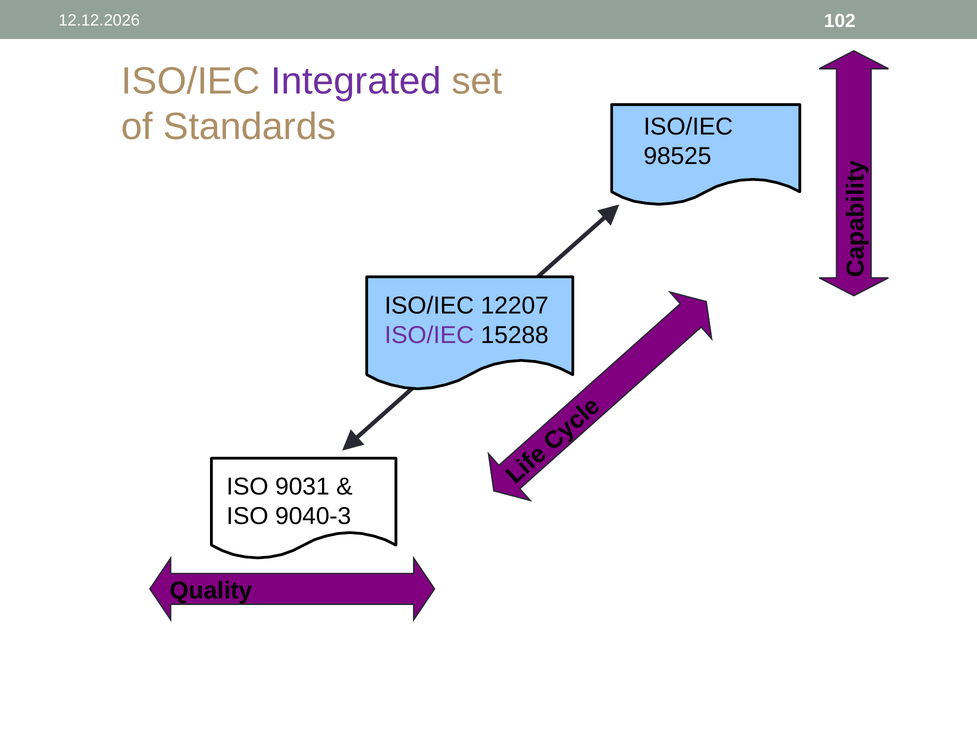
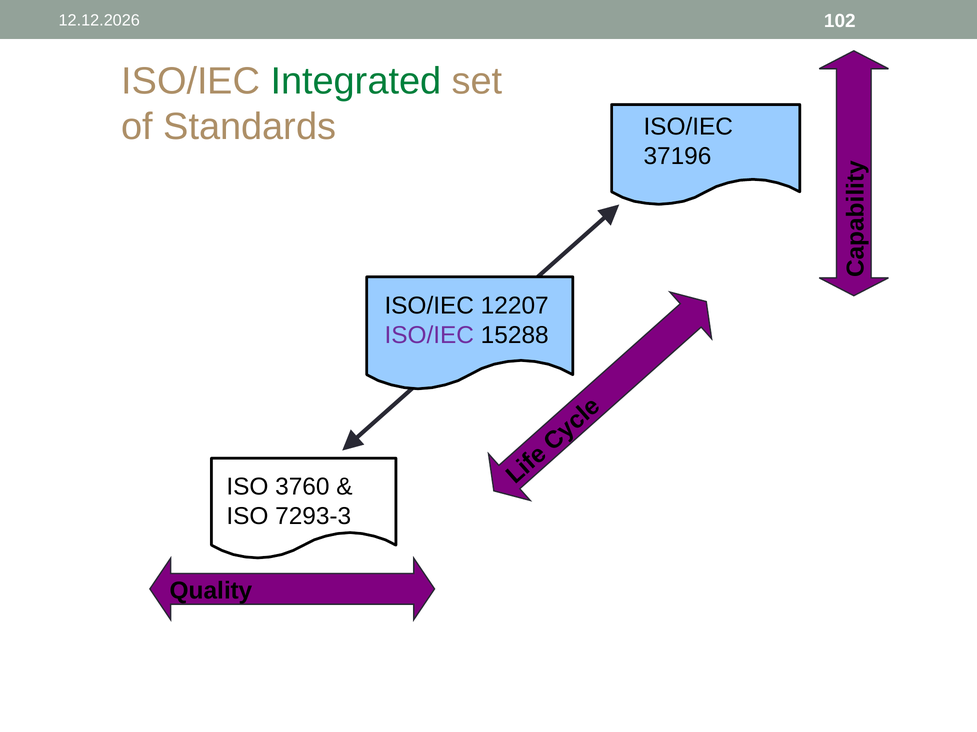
Integrated colour: purple -> green
98525: 98525 -> 37196
9031: 9031 -> 3760
9040-3: 9040-3 -> 7293-3
